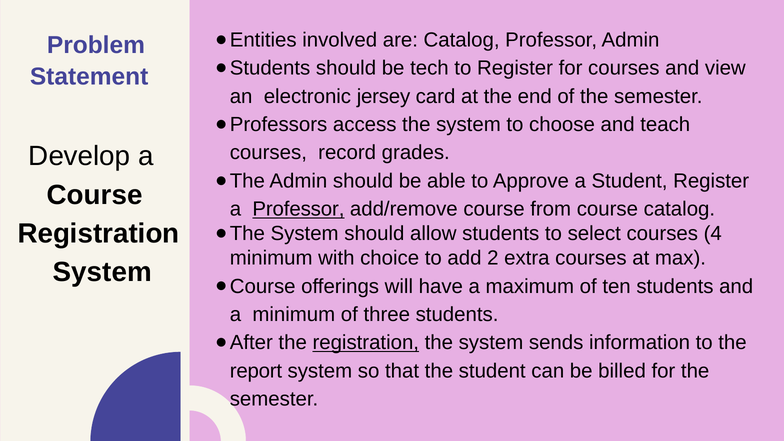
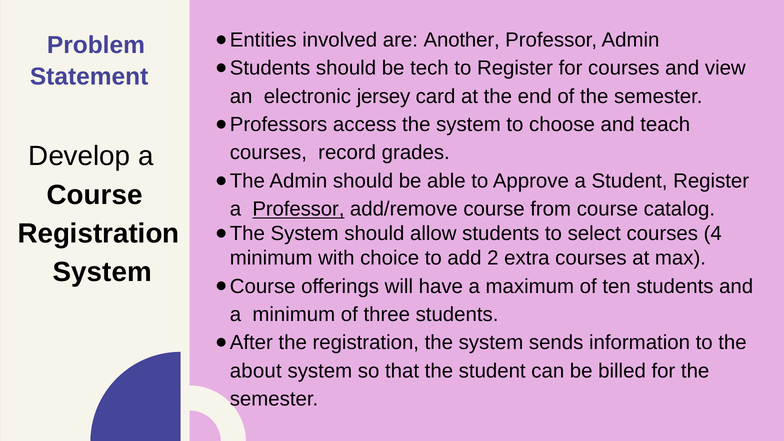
are Catalog: Catalog -> Another
registration at (366, 343) underline: present -> none
report: report -> about
